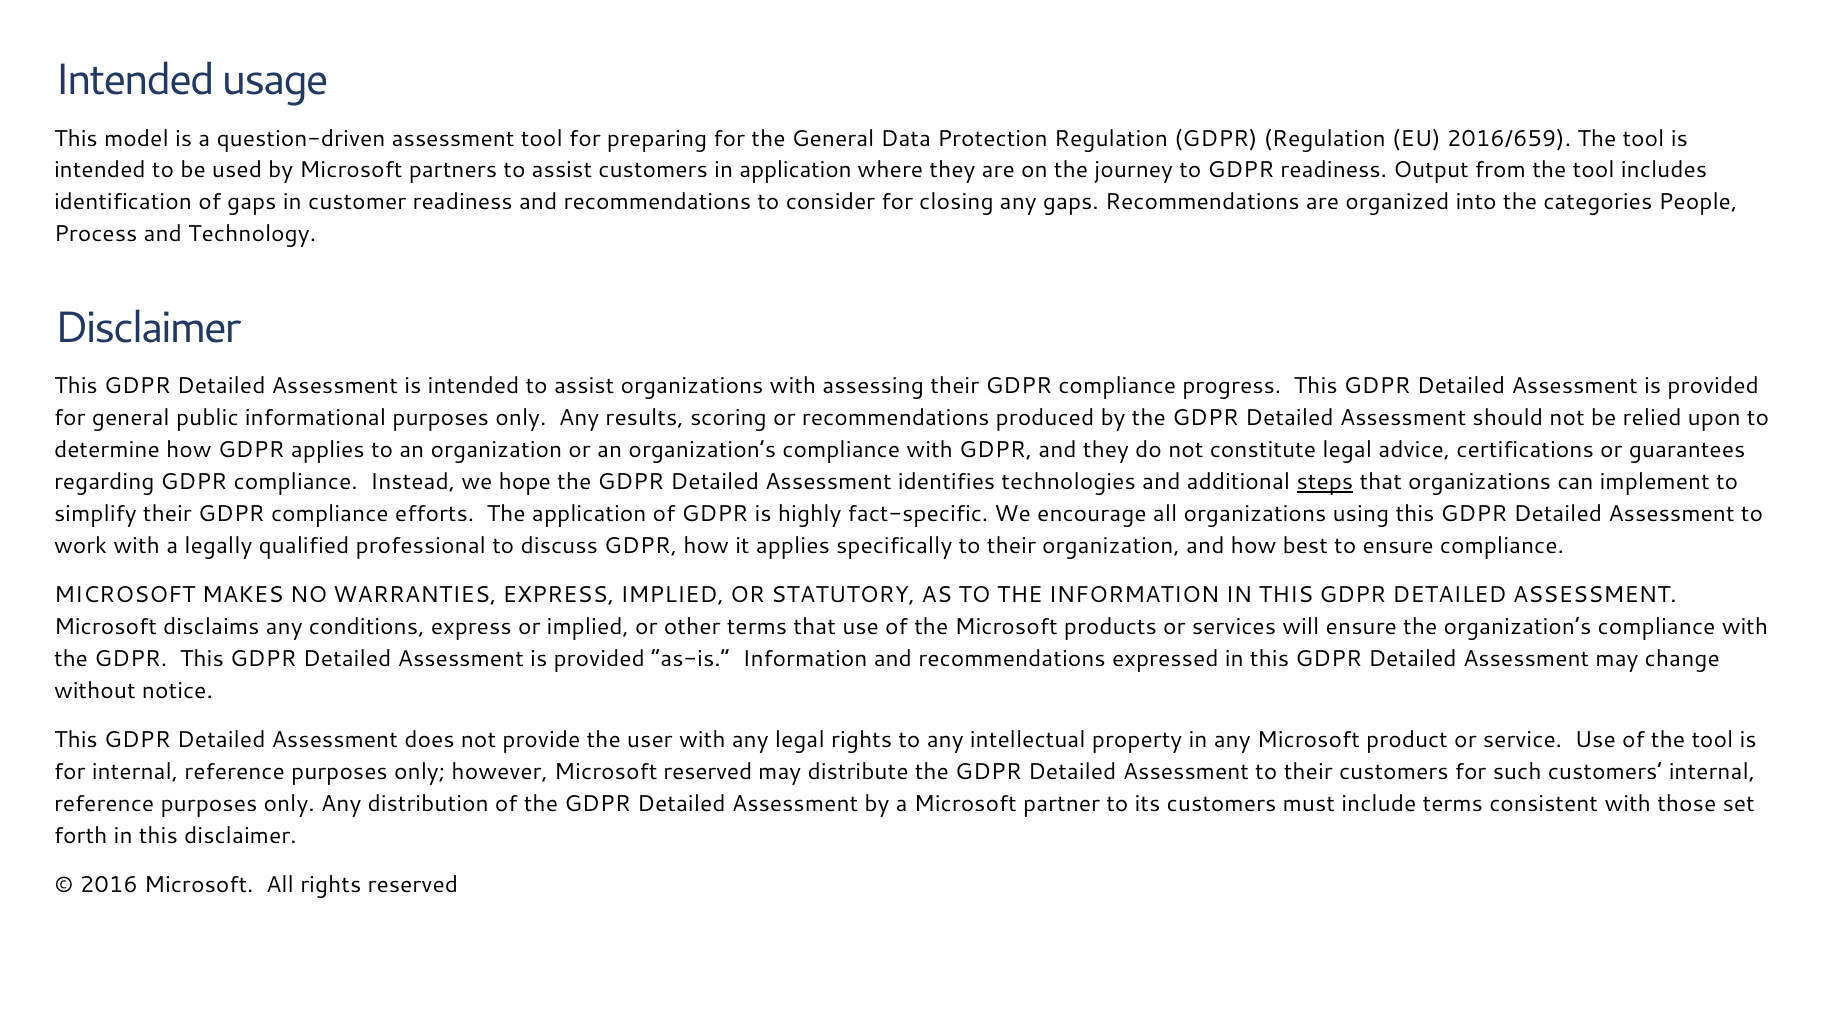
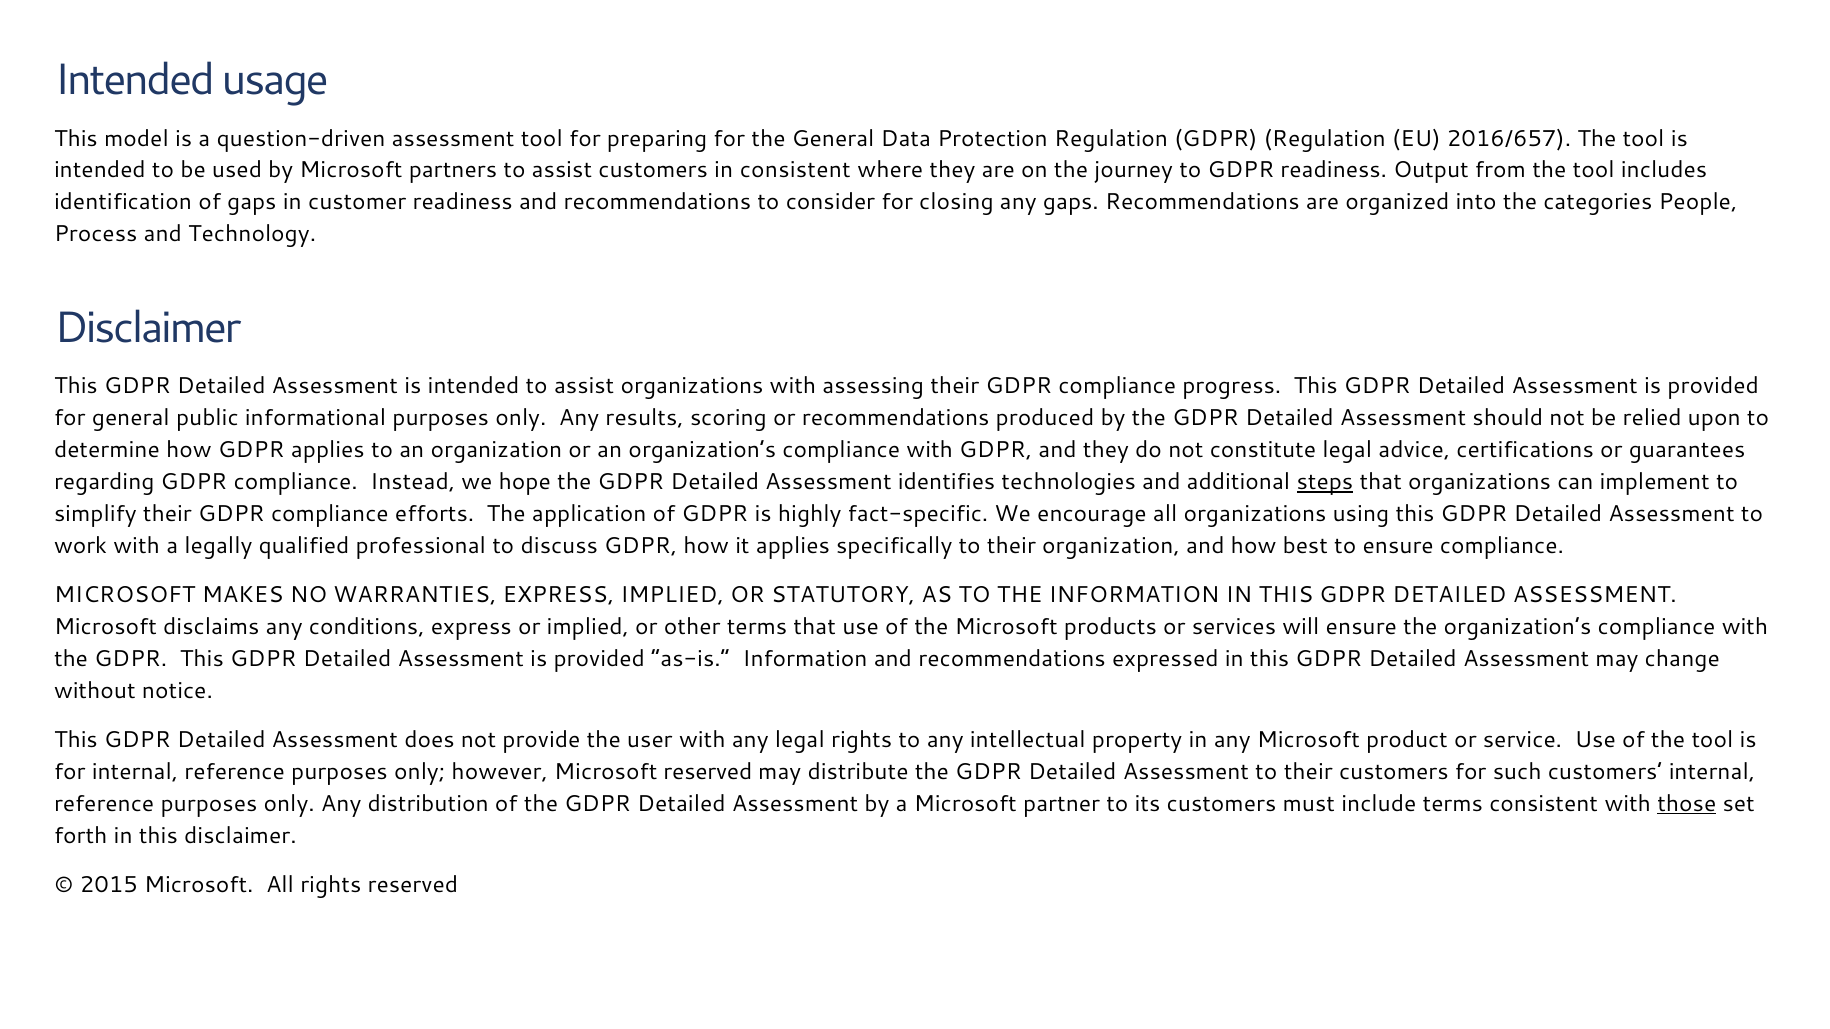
2016/659: 2016/659 -> 2016/657
in application: application -> consistent
those underline: none -> present
2016: 2016 -> 2015
